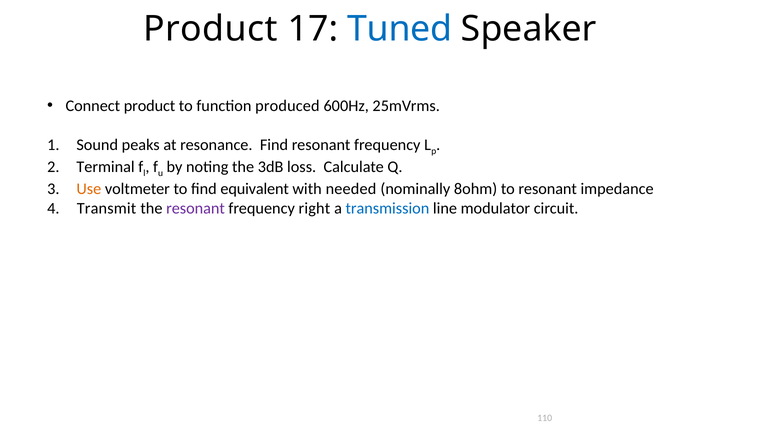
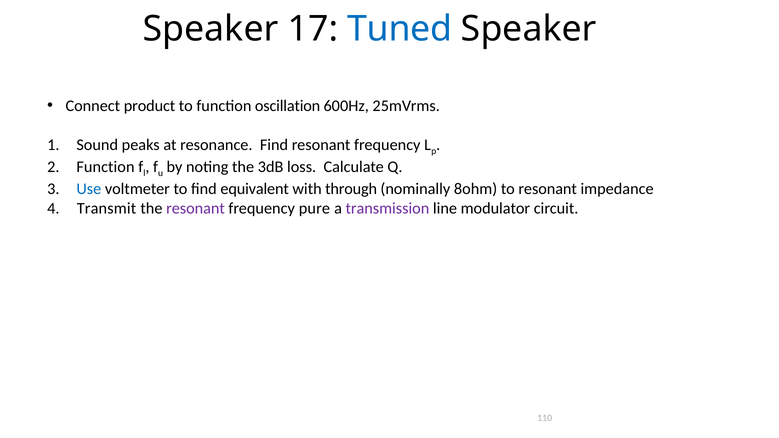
Product at (210, 29): Product -> Speaker
produced: produced -> oscillation
Terminal at (106, 167): Terminal -> Function
Use colour: orange -> blue
needed: needed -> through
right: right -> pure
transmission colour: blue -> purple
